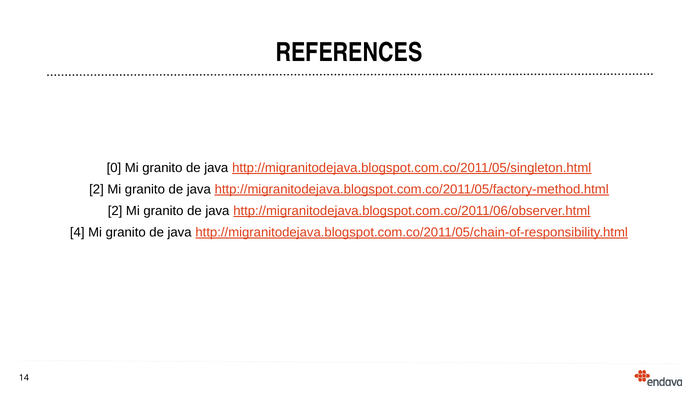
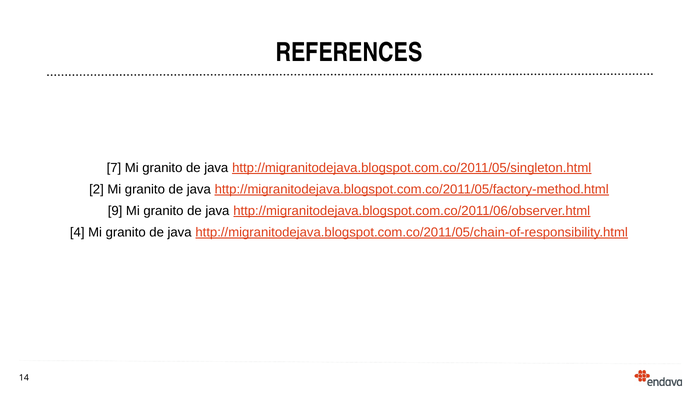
0: 0 -> 7
2 at (115, 211): 2 -> 9
